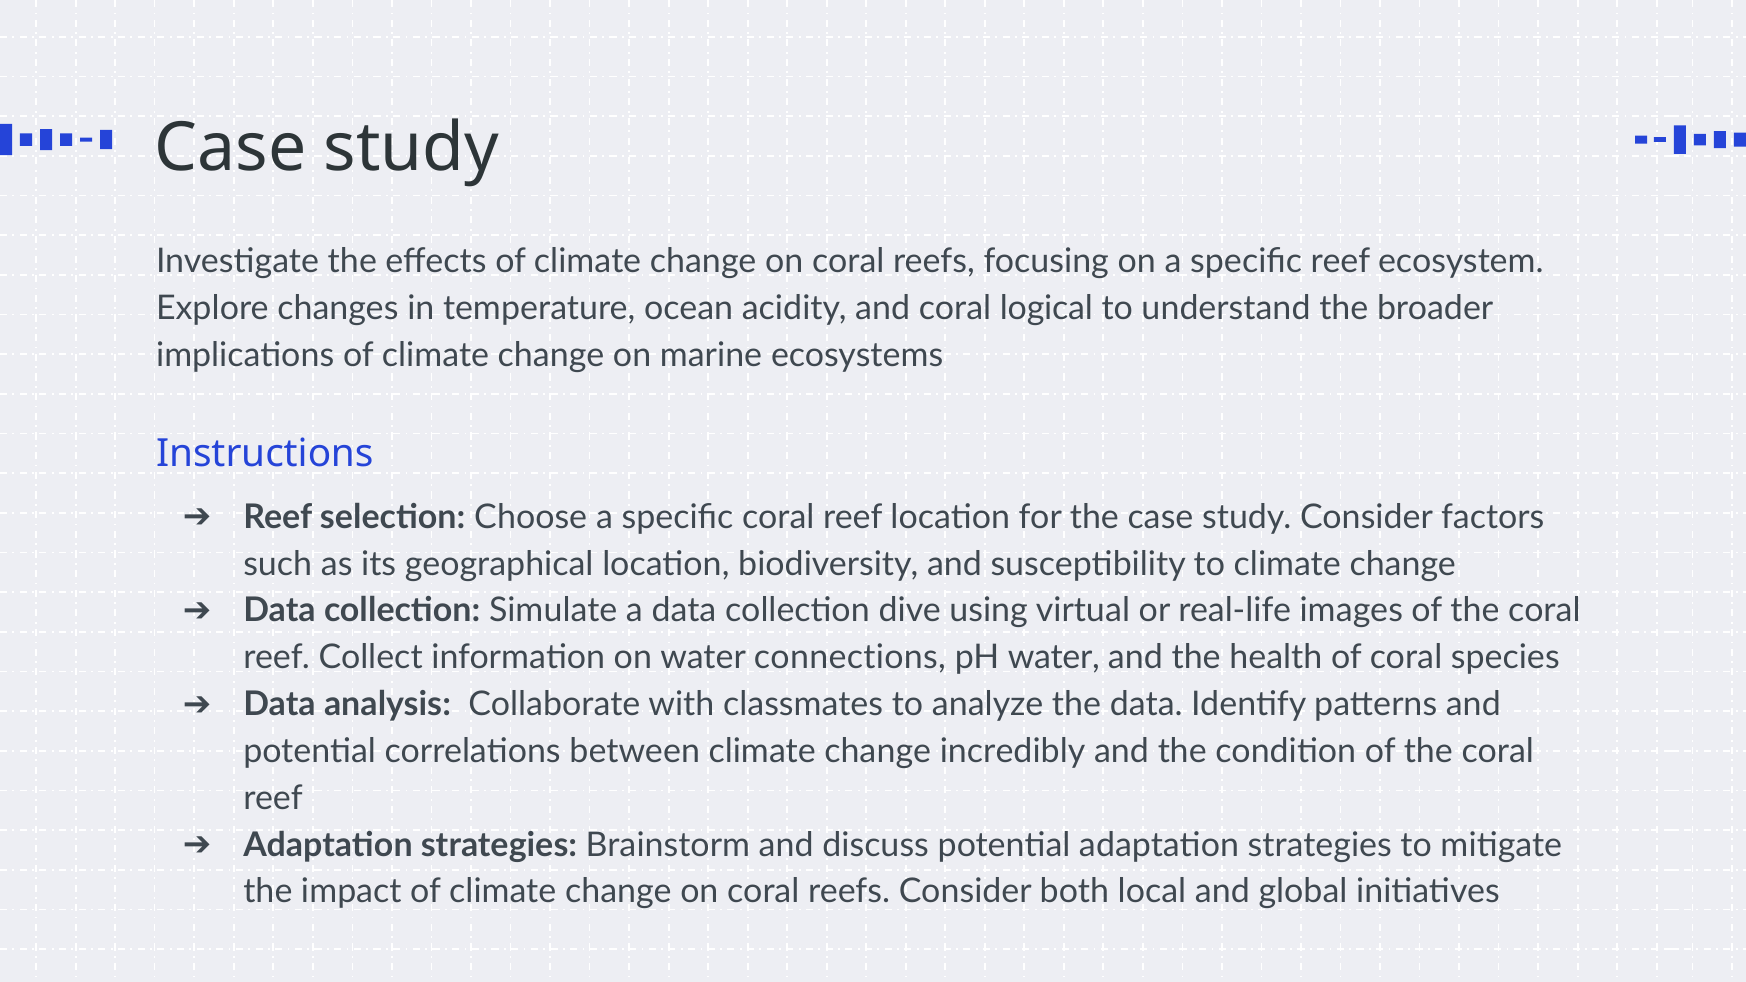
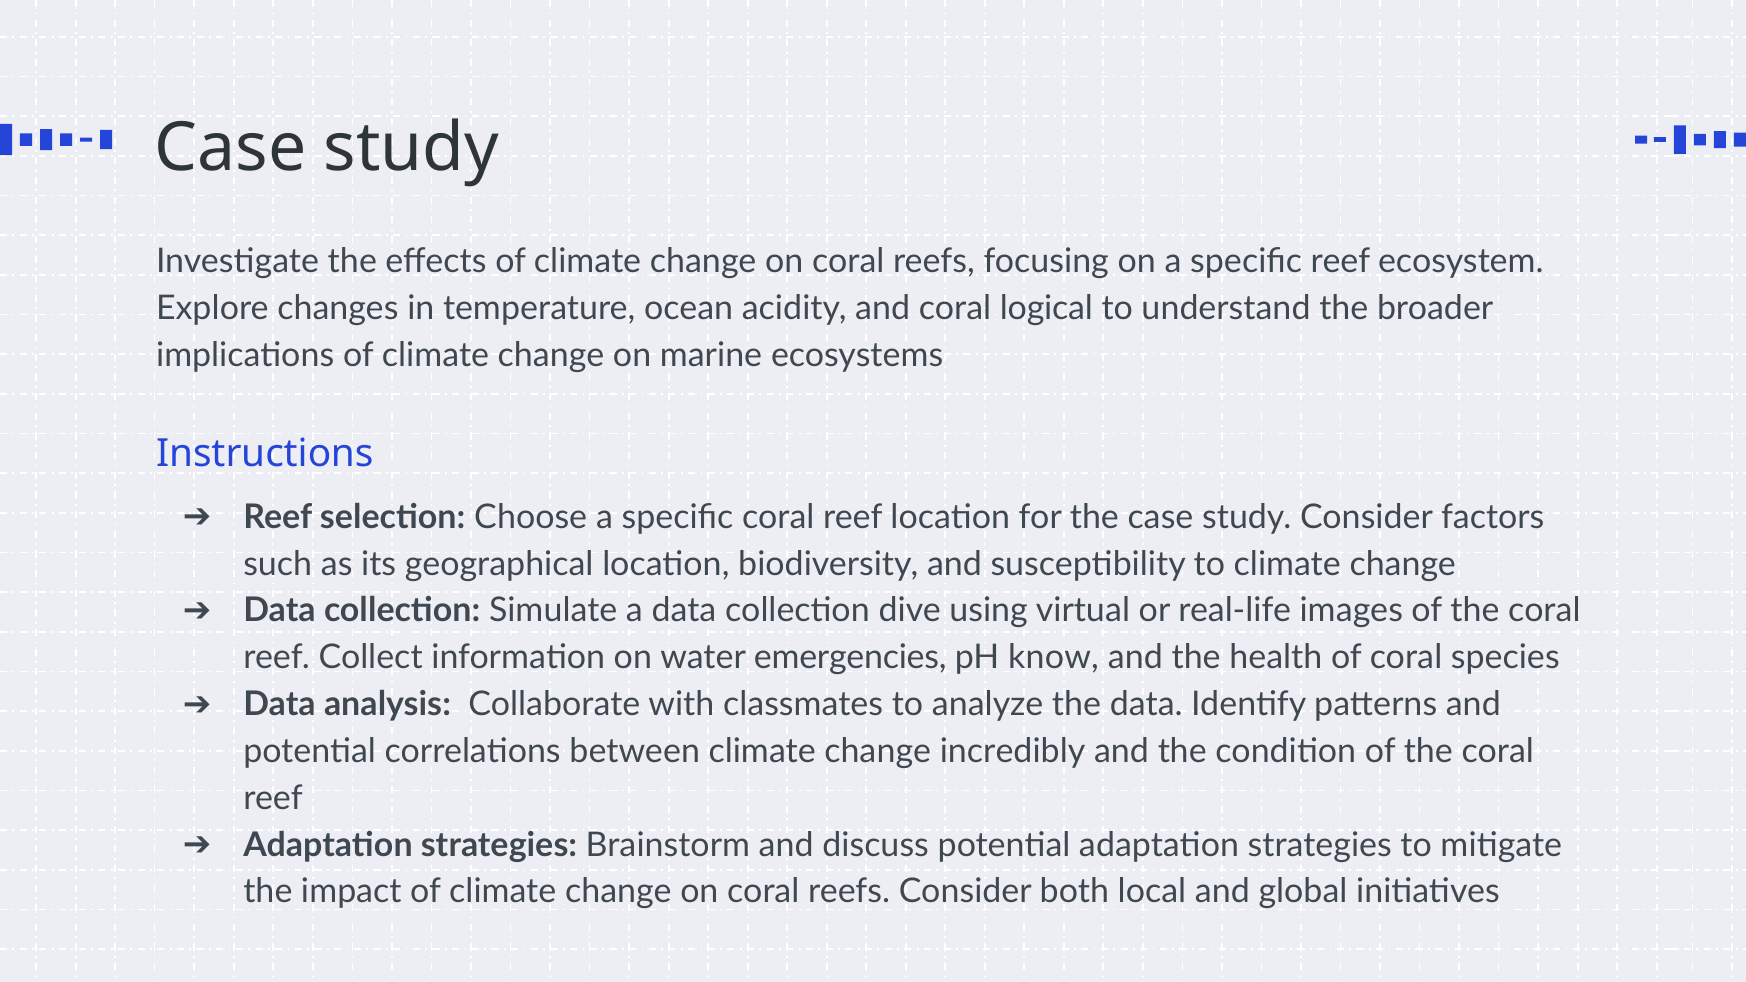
connections: connections -> emergencies
pH water: water -> know
